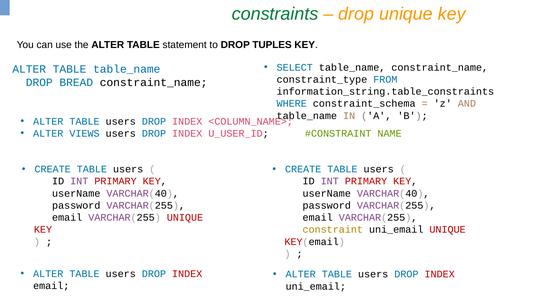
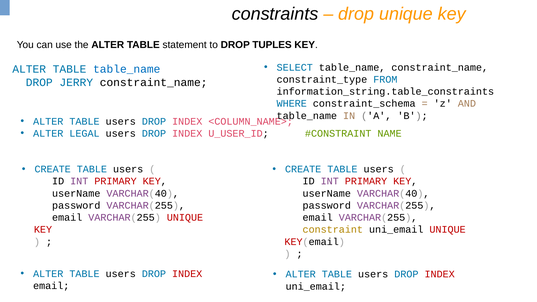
constraints colour: green -> black
BREAD: BREAD -> JERRY
VIEWS: VIEWS -> LEGAL
